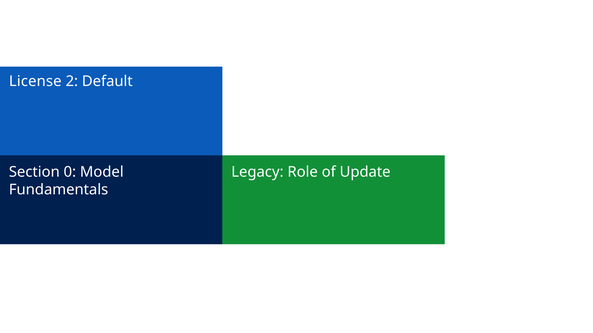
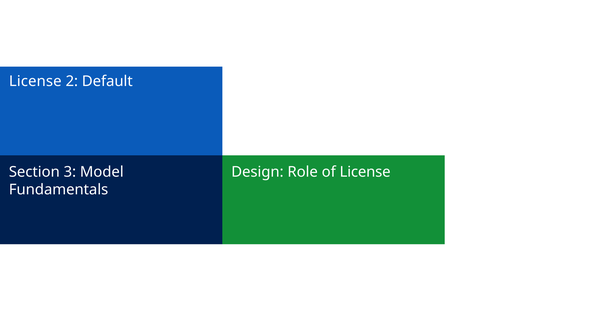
0: 0 -> 3
Legacy: Legacy -> Design
of Update: Update -> License
